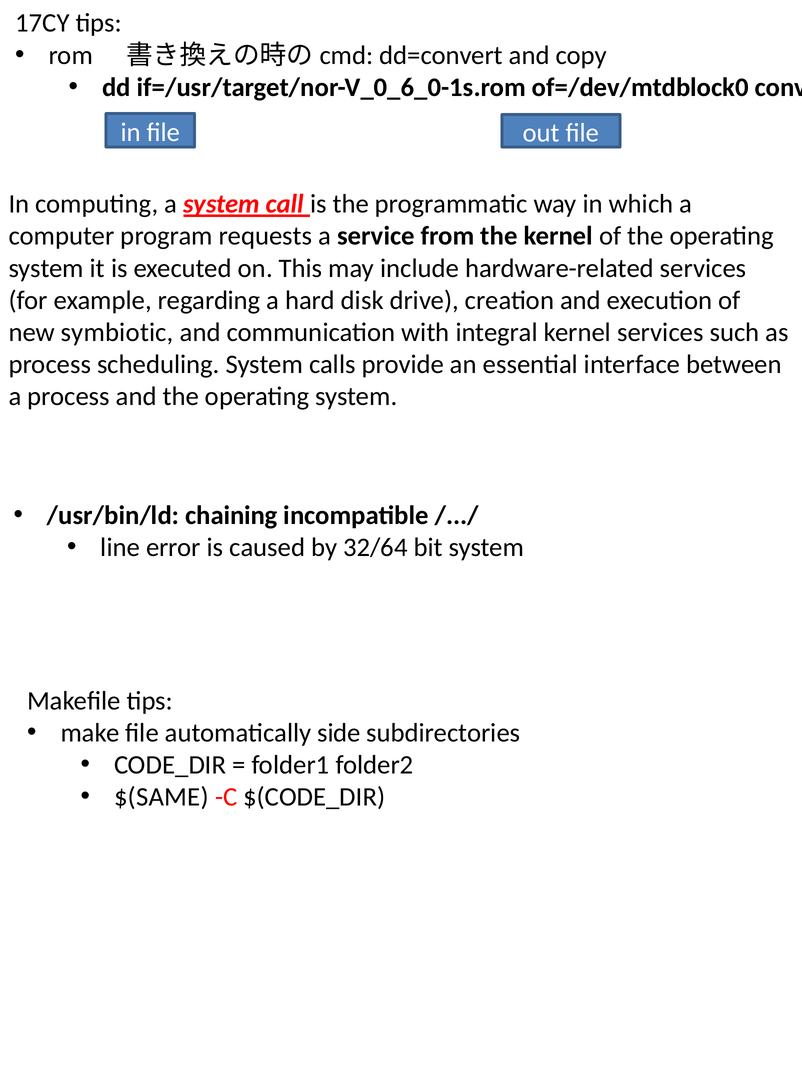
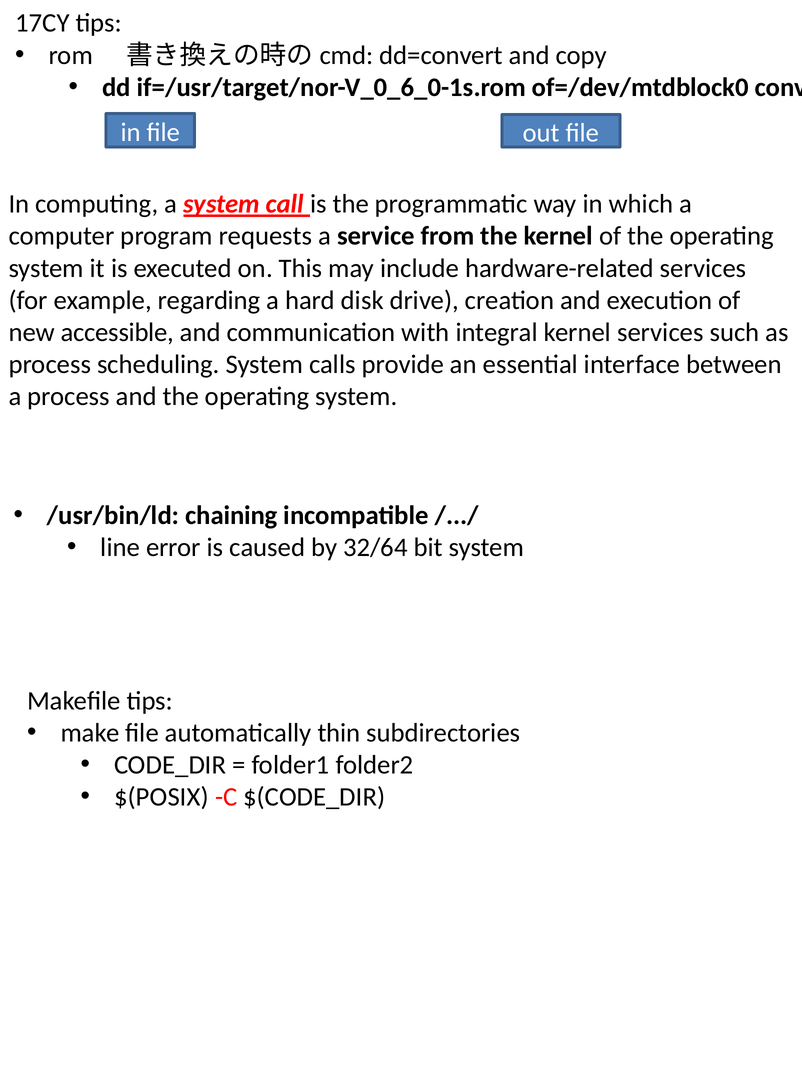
symbiotic: symbiotic -> accessible
side: side -> thin
$(SAME: $(SAME -> $(POSIX
